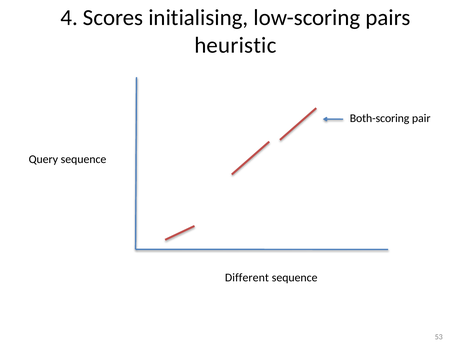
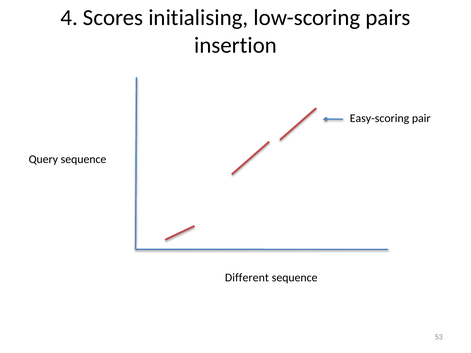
heuristic: heuristic -> insertion
Both-scoring: Both-scoring -> Easy-scoring
